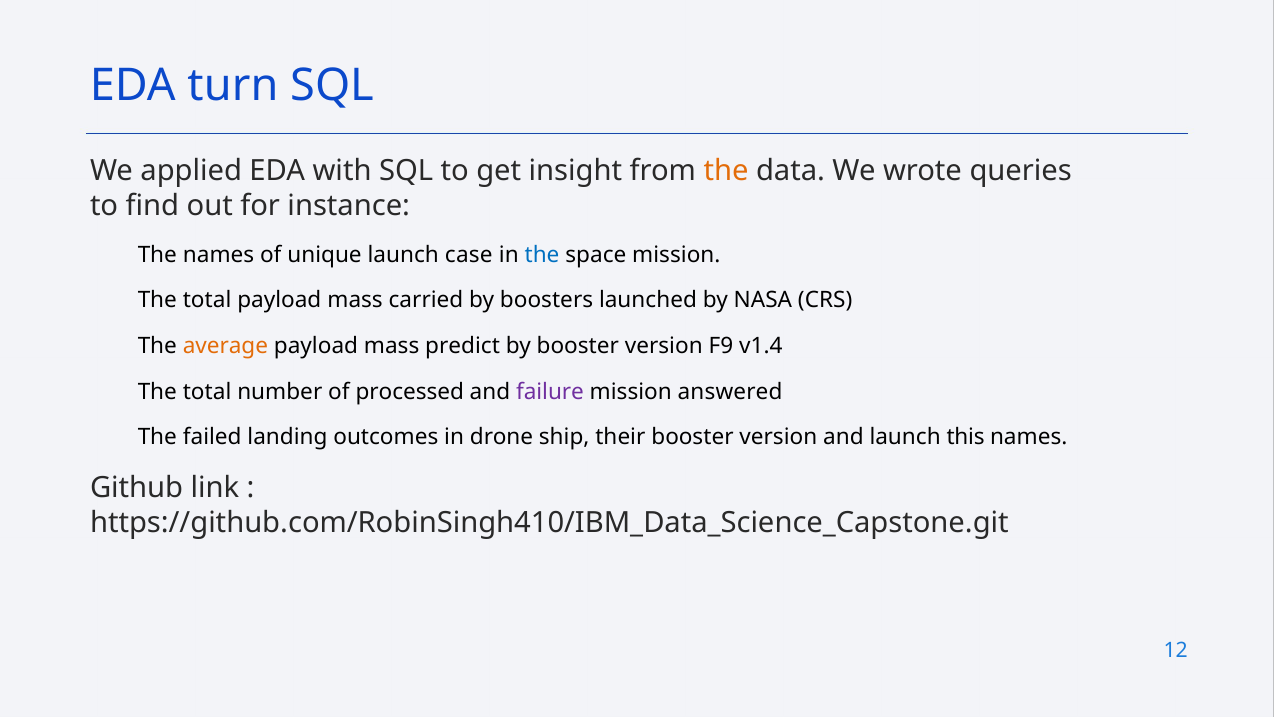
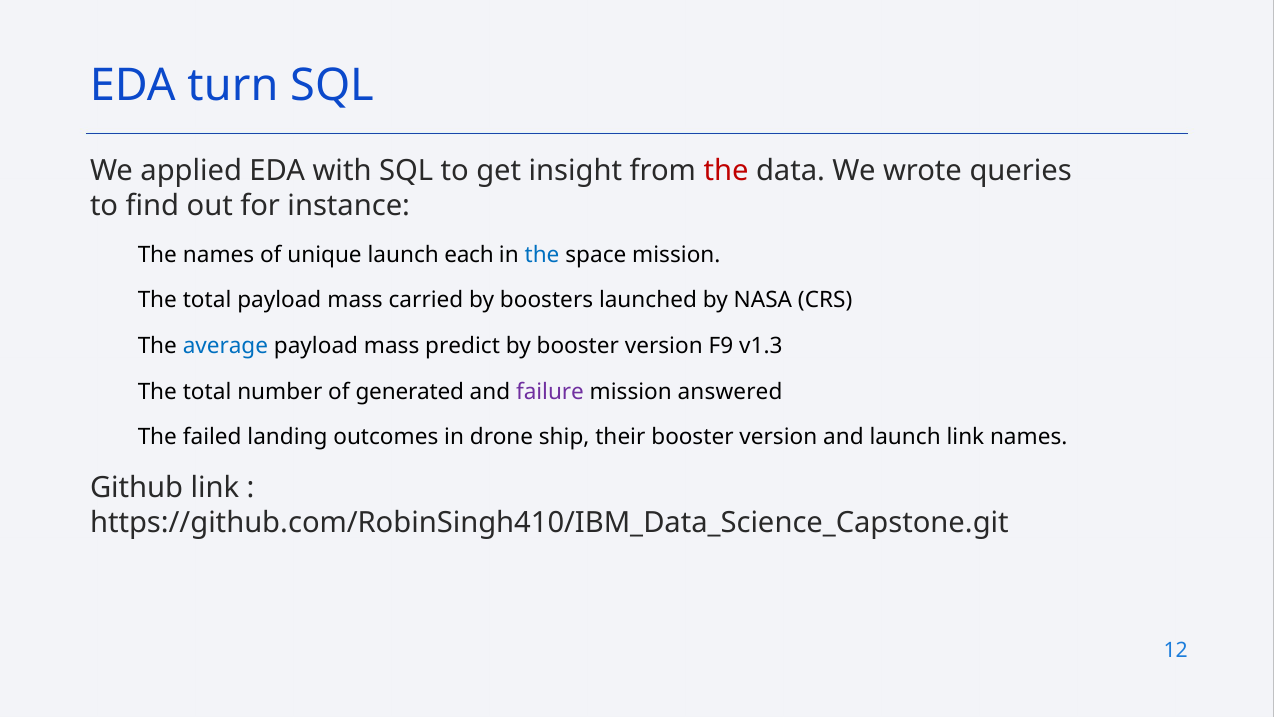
the at (726, 170) colour: orange -> red
case: case -> each
average colour: orange -> blue
v1.4: v1.4 -> v1.3
processed: processed -> generated
launch this: this -> link
